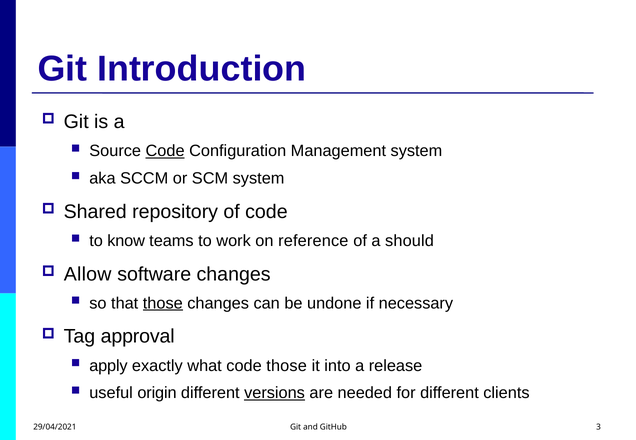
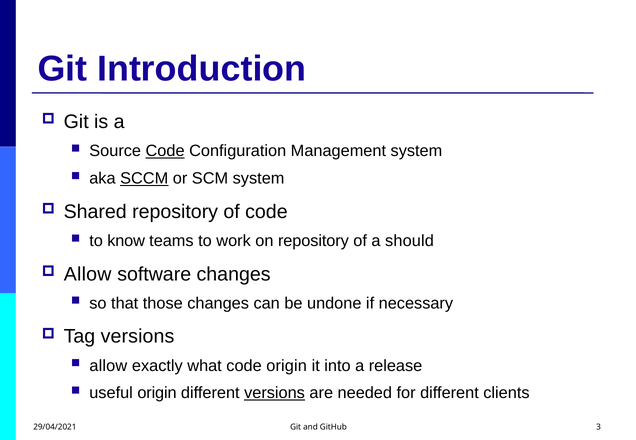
SCCM underline: none -> present
on reference: reference -> repository
those at (163, 303) underline: present -> none
Tag approval: approval -> versions
apply at (108, 366): apply -> allow
code those: those -> origin
